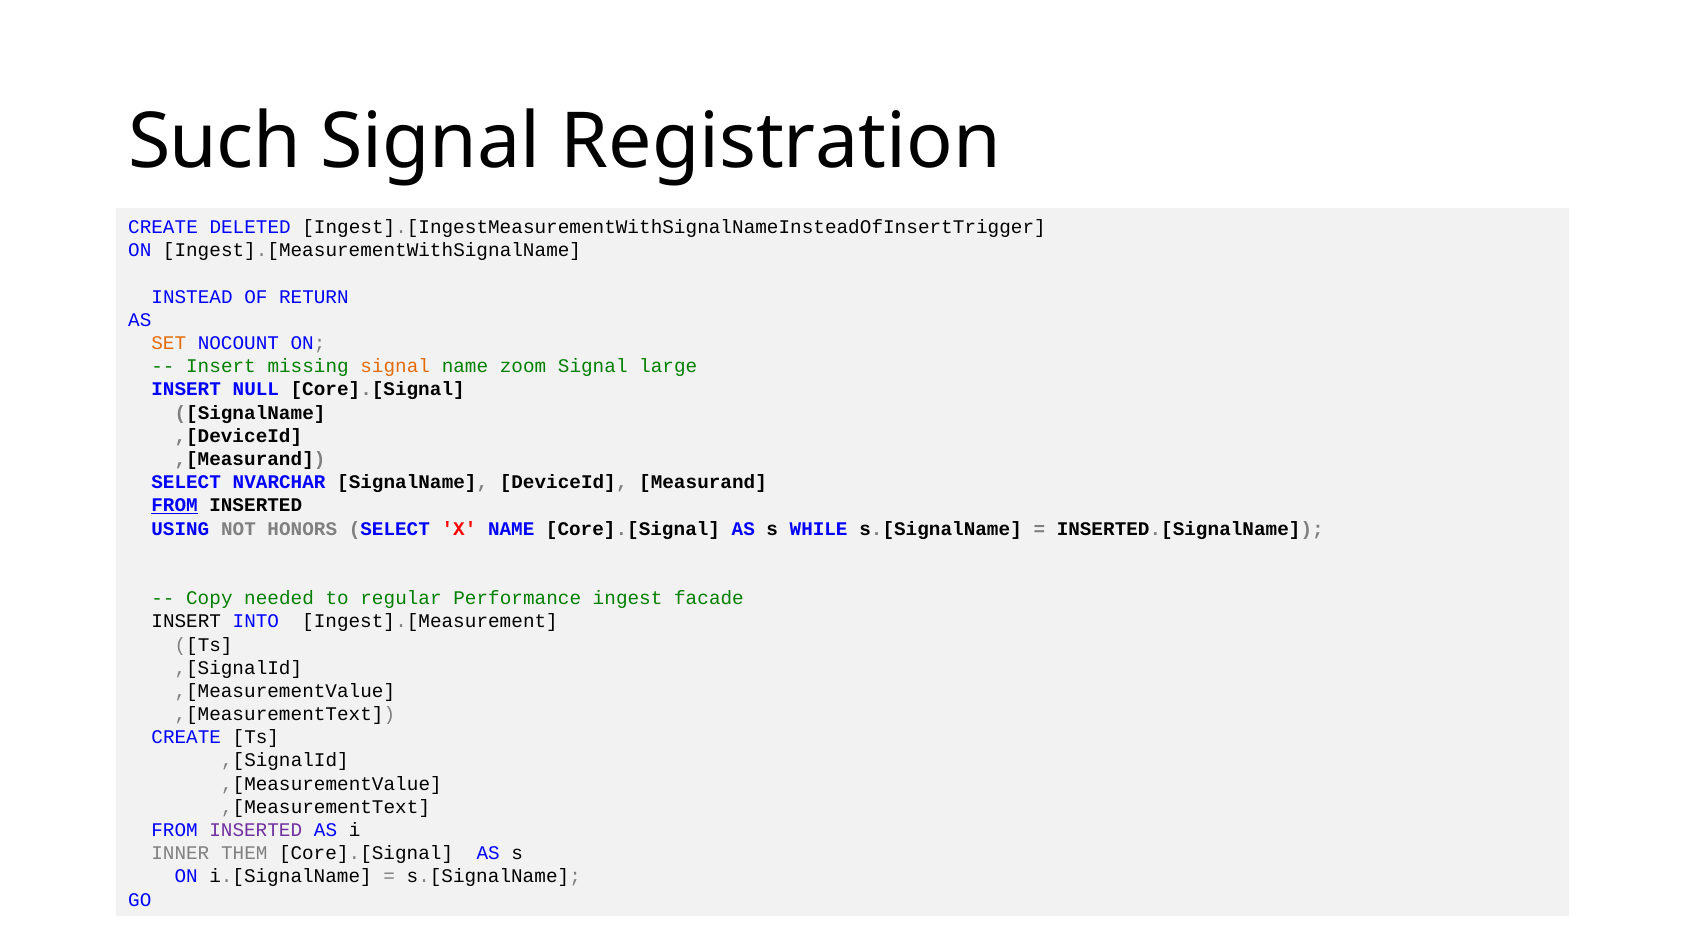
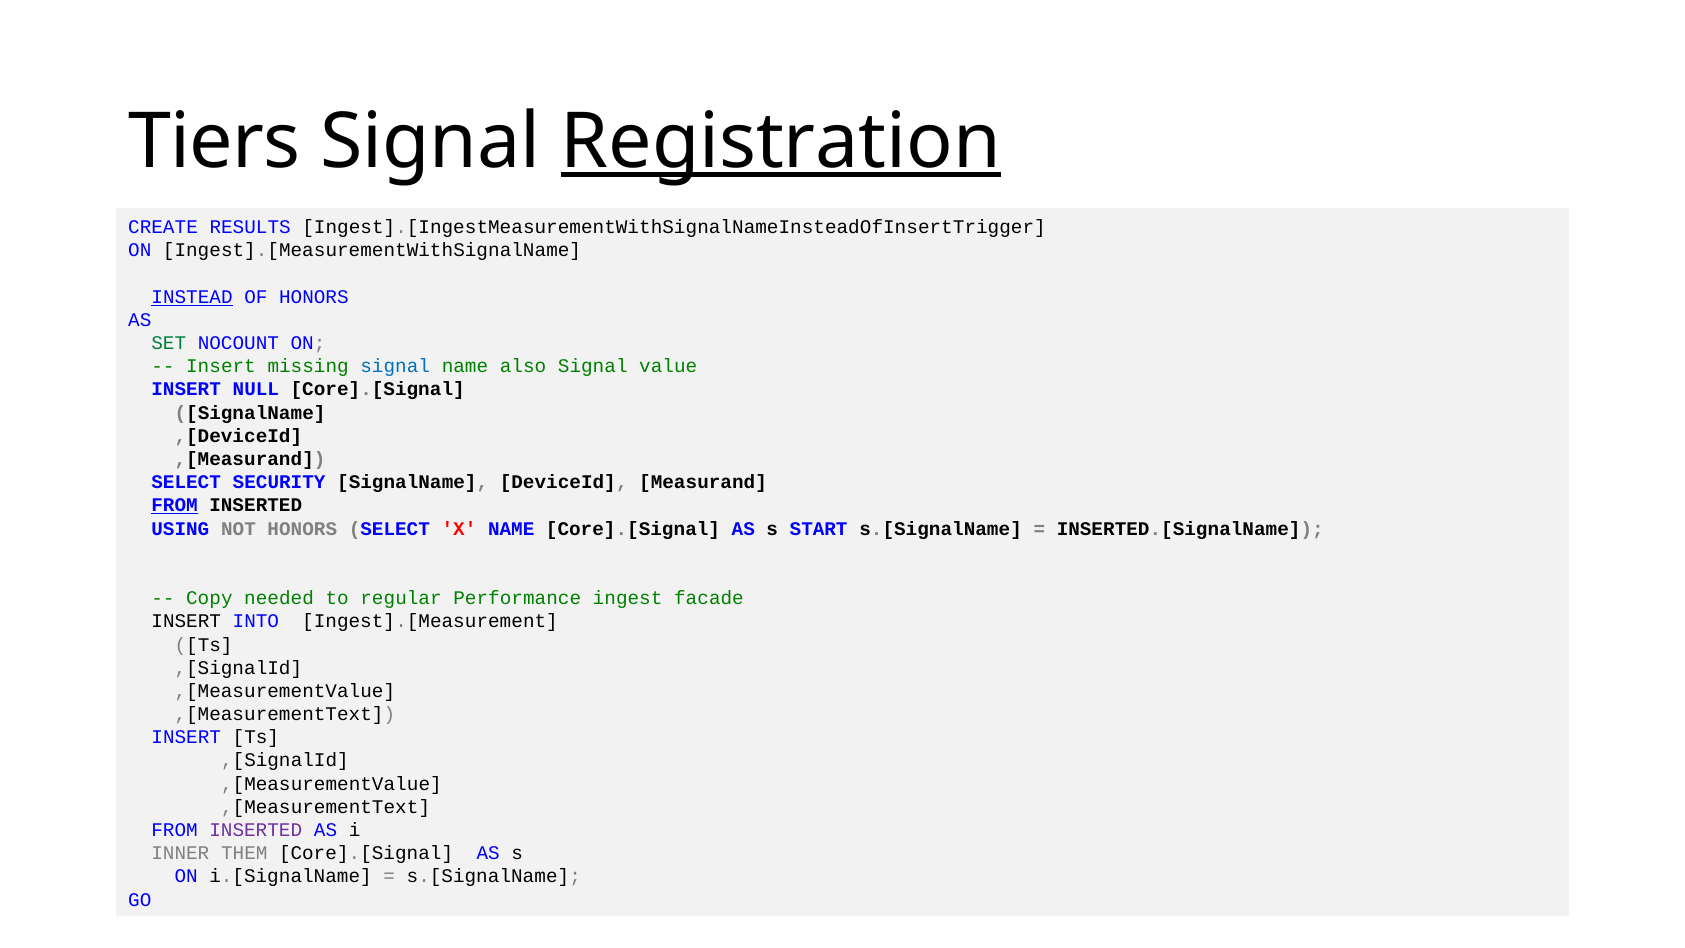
Such: Such -> Tiers
Registration underline: none -> present
DELETED: DELETED -> RESULTS
INSTEAD underline: none -> present
OF RETURN: RETURN -> HONORS
SET colour: orange -> green
signal at (395, 366) colour: orange -> blue
zoom: zoom -> also
large: large -> value
NVARCHAR: NVARCHAR -> SECURITY
WHILE: WHILE -> START
CREATE at (186, 737): CREATE -> INSERT
